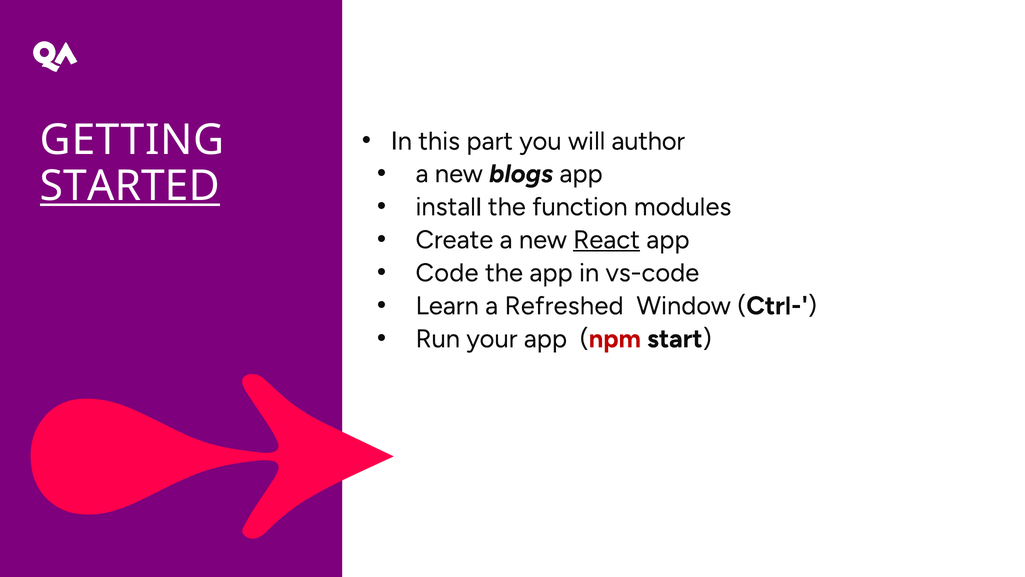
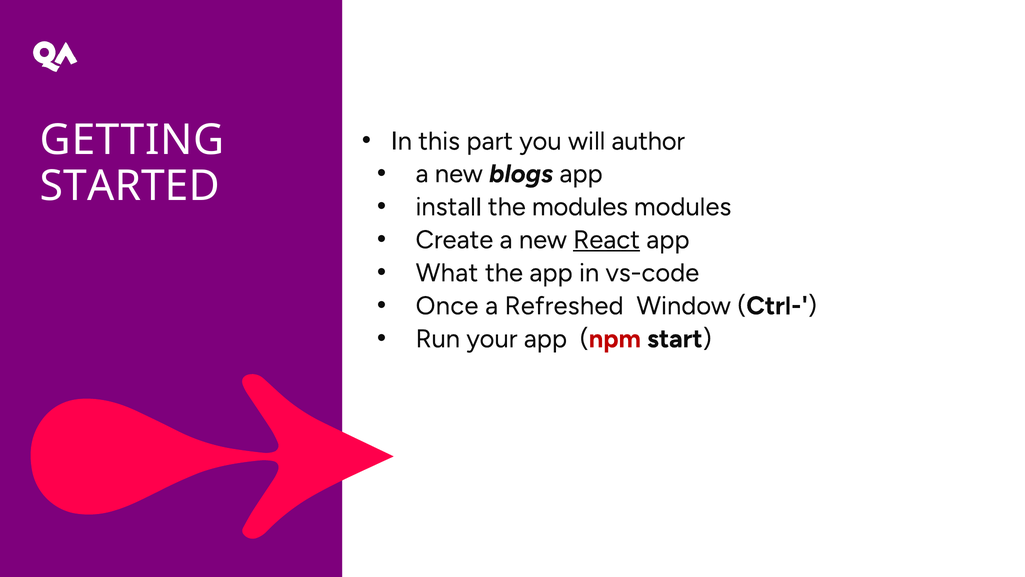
STARTED underline: present -> none
the function: function -> modules
Code: Code -> What
Learn: Learn -> Once
